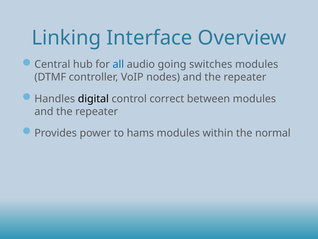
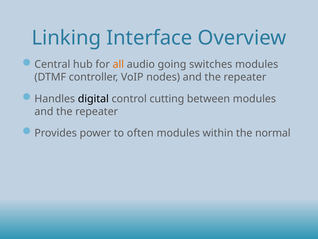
all colour: blue -> orange
correct: correct -> cutting
hams: hams -> often
